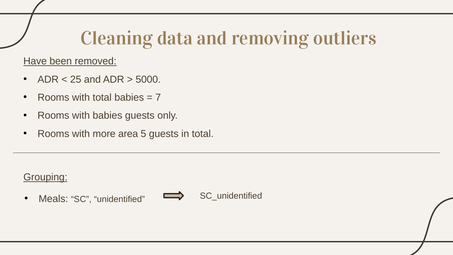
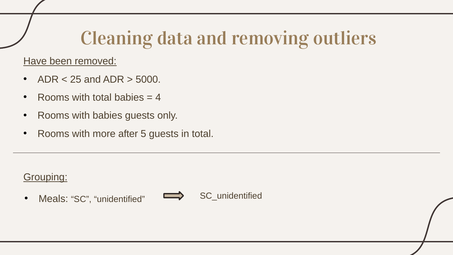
7: 7 -> 4
area: area -> after
